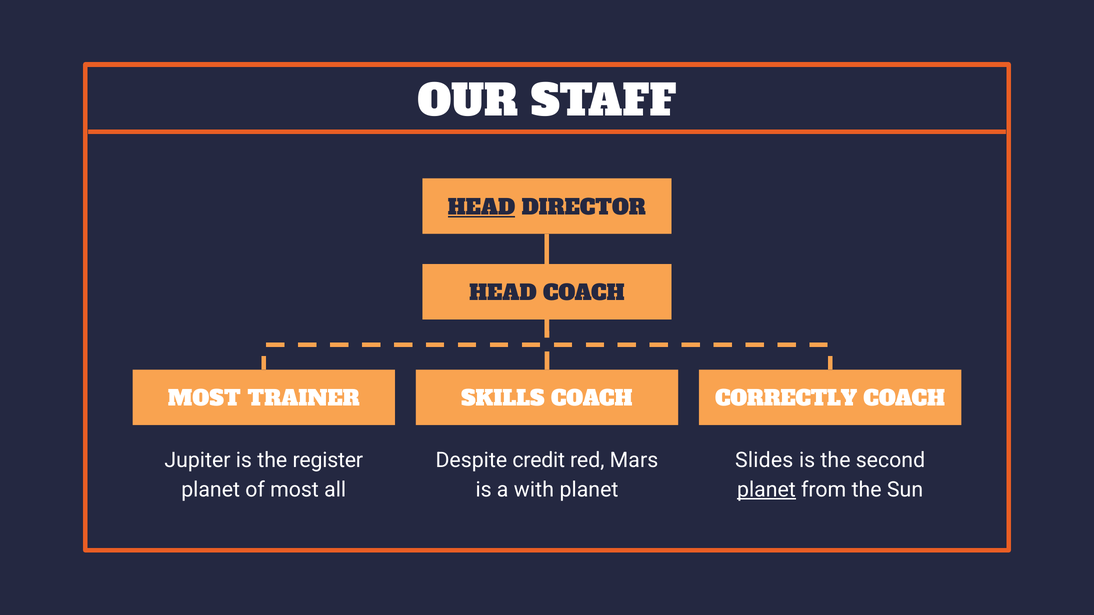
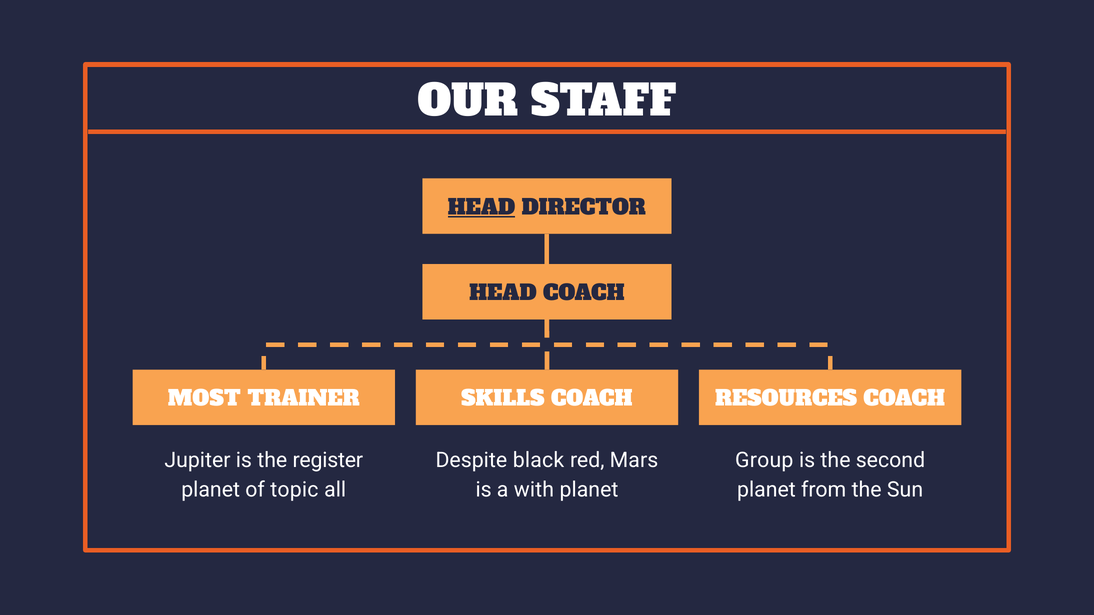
CORRECTLY: CORRECTLY -> RESOURCES
credit: credit -> black
Slides: Slides -> Group
of most: most -> topic
planet at (766, 490) underline: present -> none
